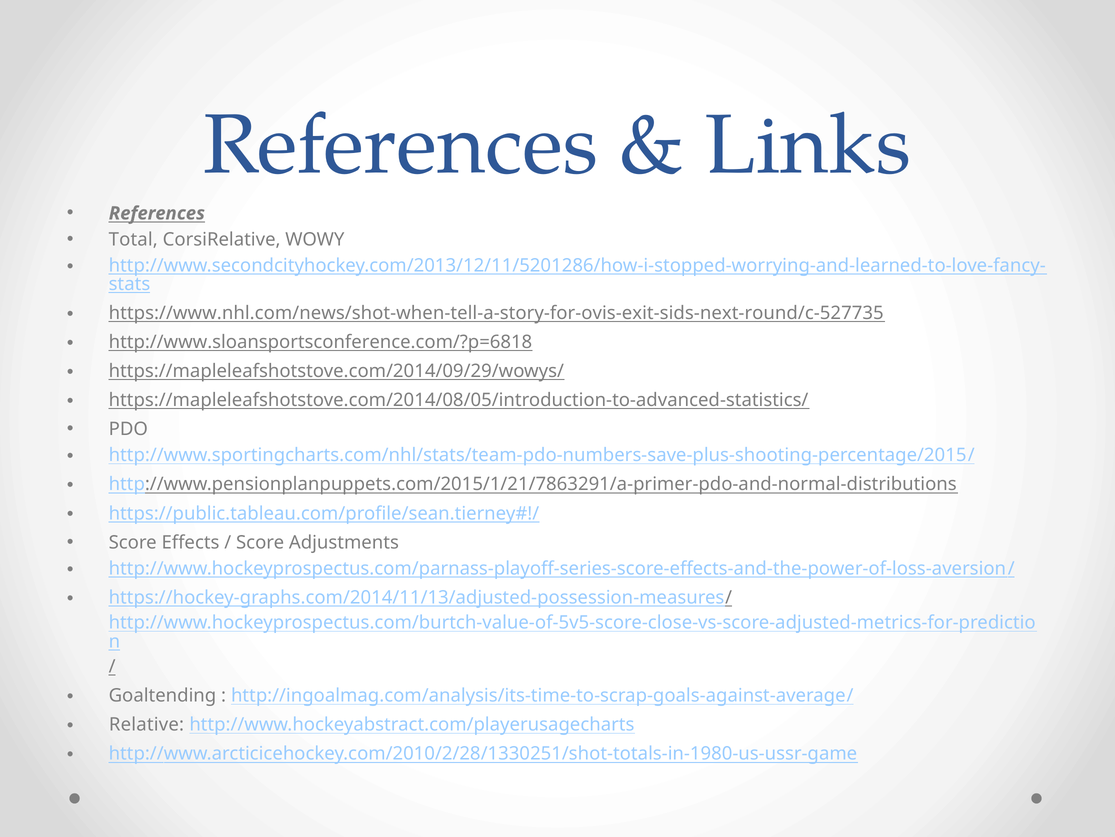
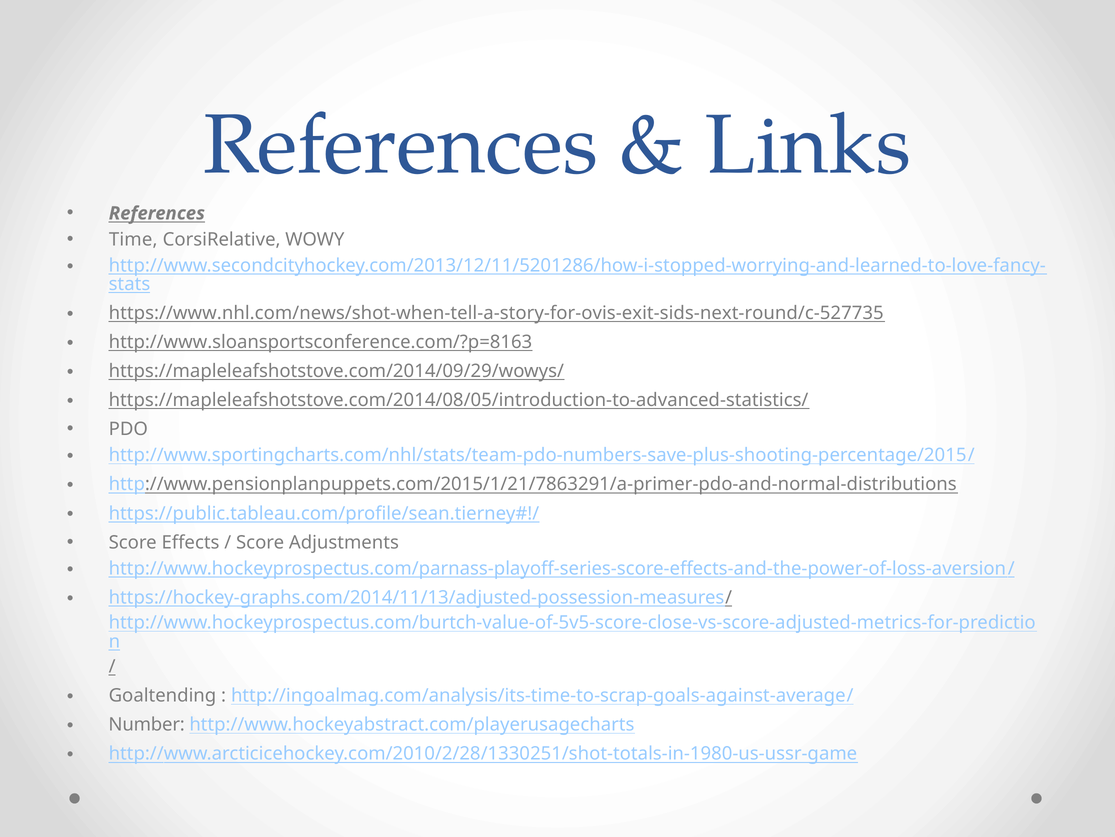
Total: Total -> Time
http://www.sloansportsconference.com/?p=6818: http://www.sloansportsconference.com/?p=6818 -> http://www.sloansportsconference.com/?p=8163
Relative: Relative -> Number
